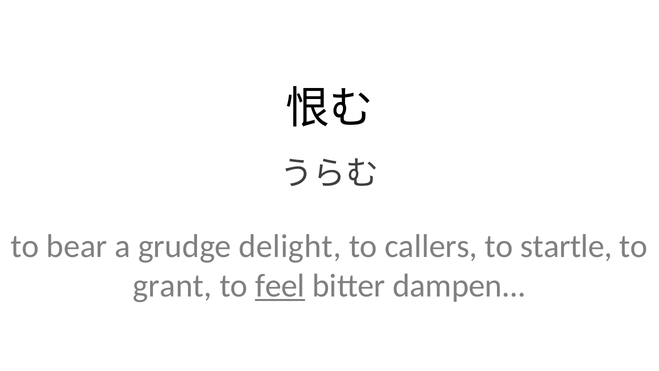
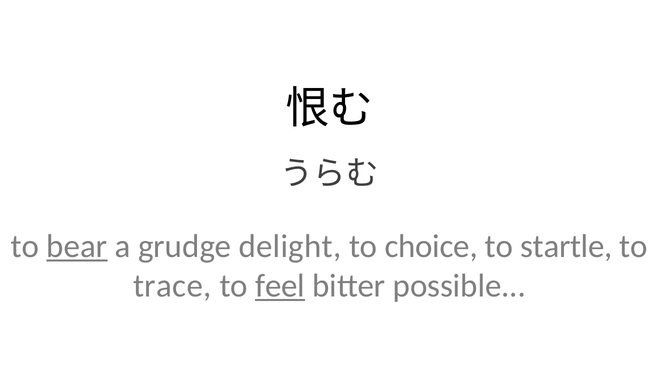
bear underline: none -> present
callers: callers -> choice
grant: grant -> trace
dampen: dampen -> possible
